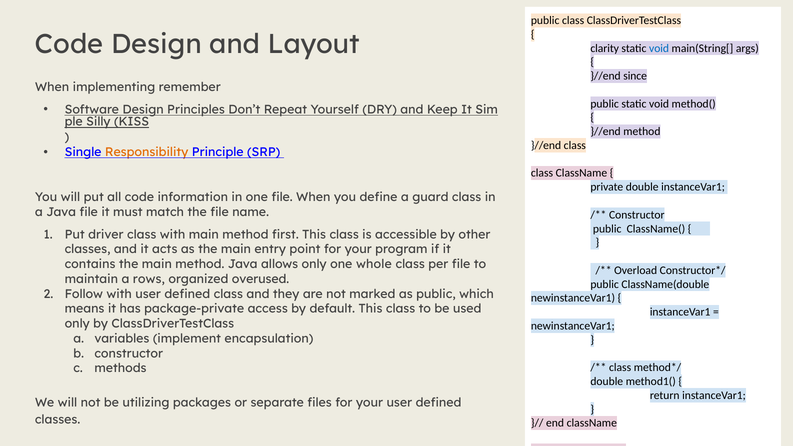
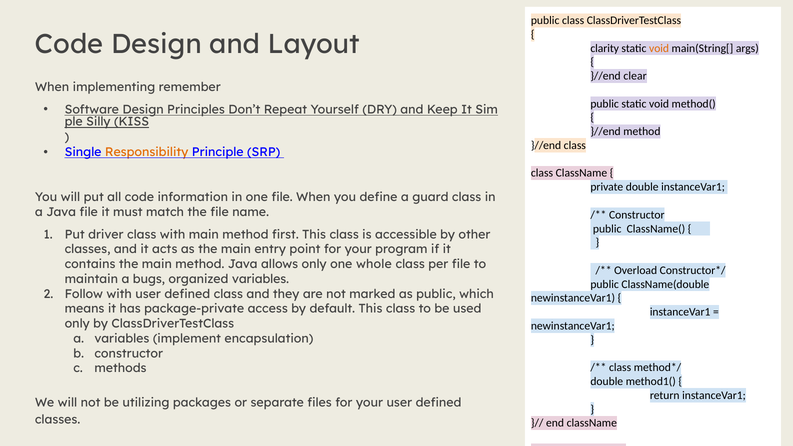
void at (659, 48) colour: blue -> orange
since: since -> clear
rows: rows -> bugs
organized overused: overused -> variables
